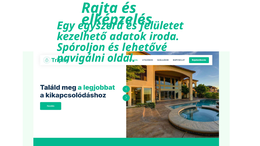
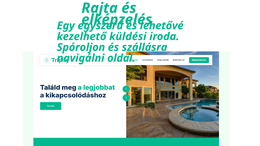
felületet: felületet -> lehetővé
adatok: adatok -> küldési
lehetővé: lehetővé -> szállásra
